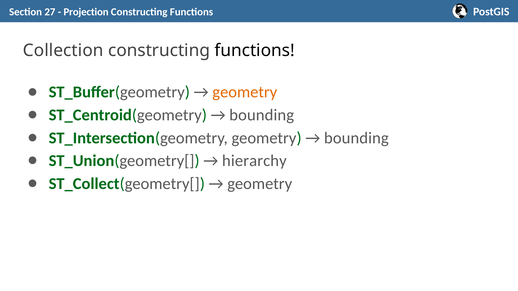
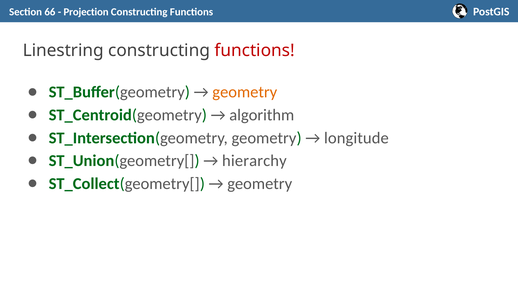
27: 27 -> 66
Collection: Collection -> Linestring
functions at (255, 51) colour: black -> red
bounding at (262, 115): bounding -> algorithm
bounding at (356, 138): bounding -> longitude
